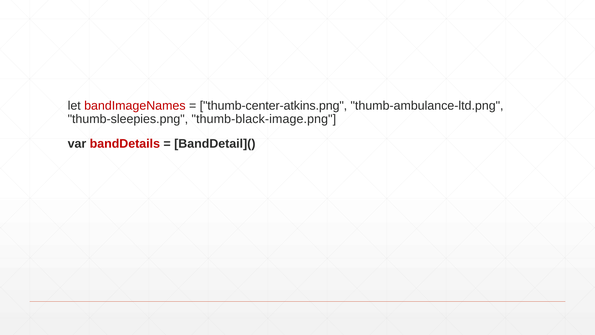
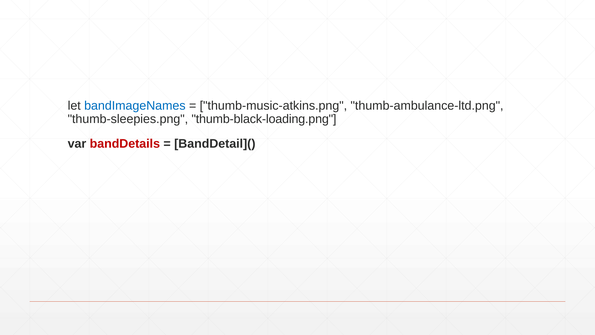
bandImageNames colour: red -> blue
thumb-center-atkins.png: thumb-center-atkins.png -> thumb-music-atkins.png
thumb-black-image.png: thumb-black-image.png -> thumb-black-loading.png
